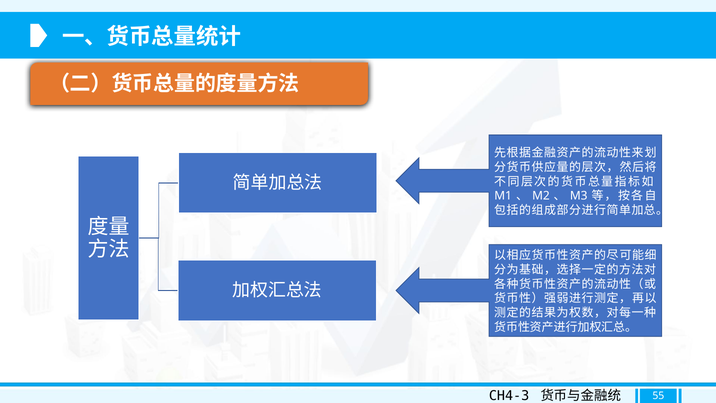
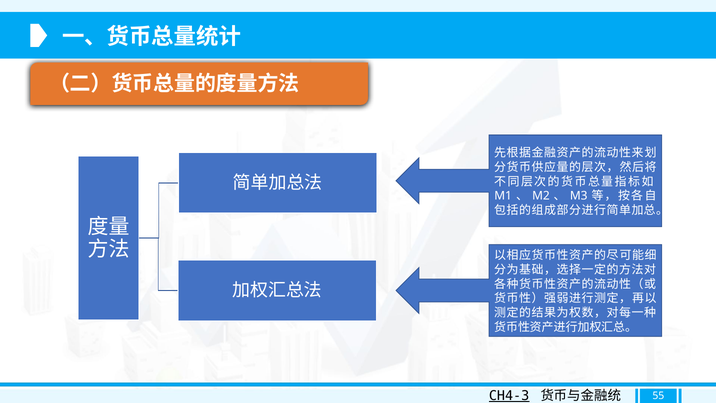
CH4-3 underline: none -> present
